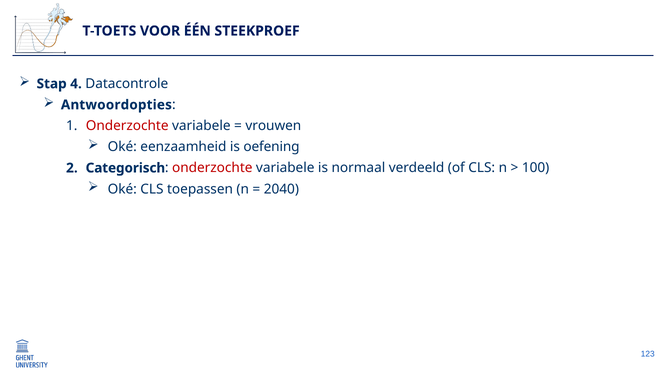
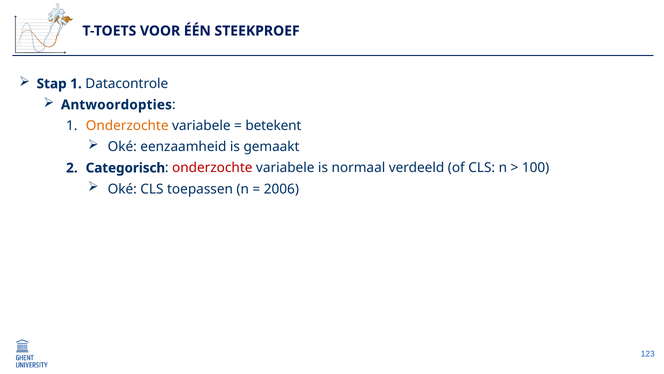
Stap 4: 4 -> 1
Onderzochte at (127, 126) colour: red -> orange
vrouwen: vrouwen -> betekent
oefening: oefening -> gemaakt
2040: 2040 -> 2006
